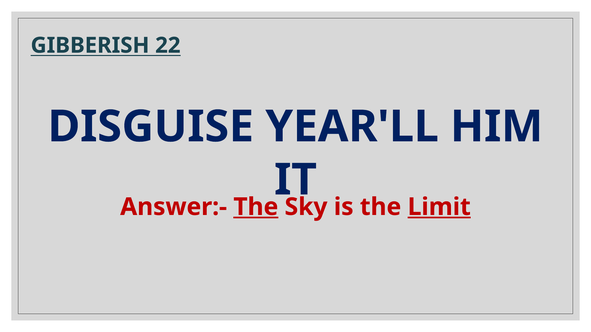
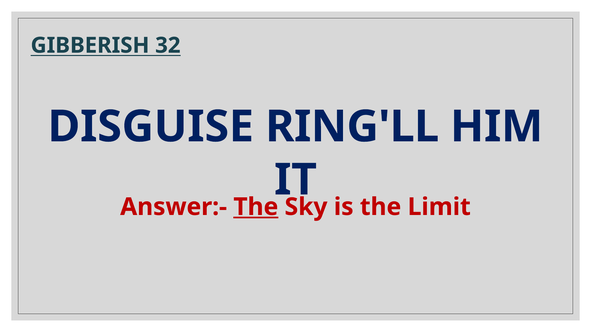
22: 22 -> 32
YEAR'LL: YEAR'LL -> RING'LL
Limit underline: present -> none
